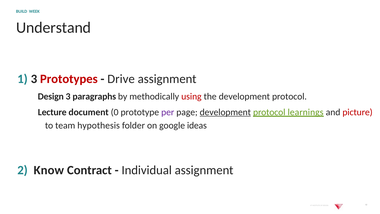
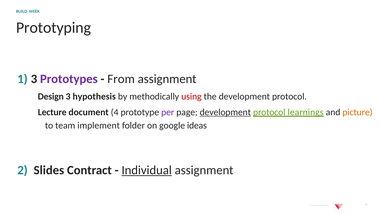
Understand: Understand -> Prototyping
Prototypes colour: red -> purple
Drive: Drive -> From
paragraphs: paragraphs -> hypothesis
0: 0 -> 4
picture colour: red -> orange
hypothesis: hypothesis -> implement
Know: Know -> Slides
Individual underline: none -> present
